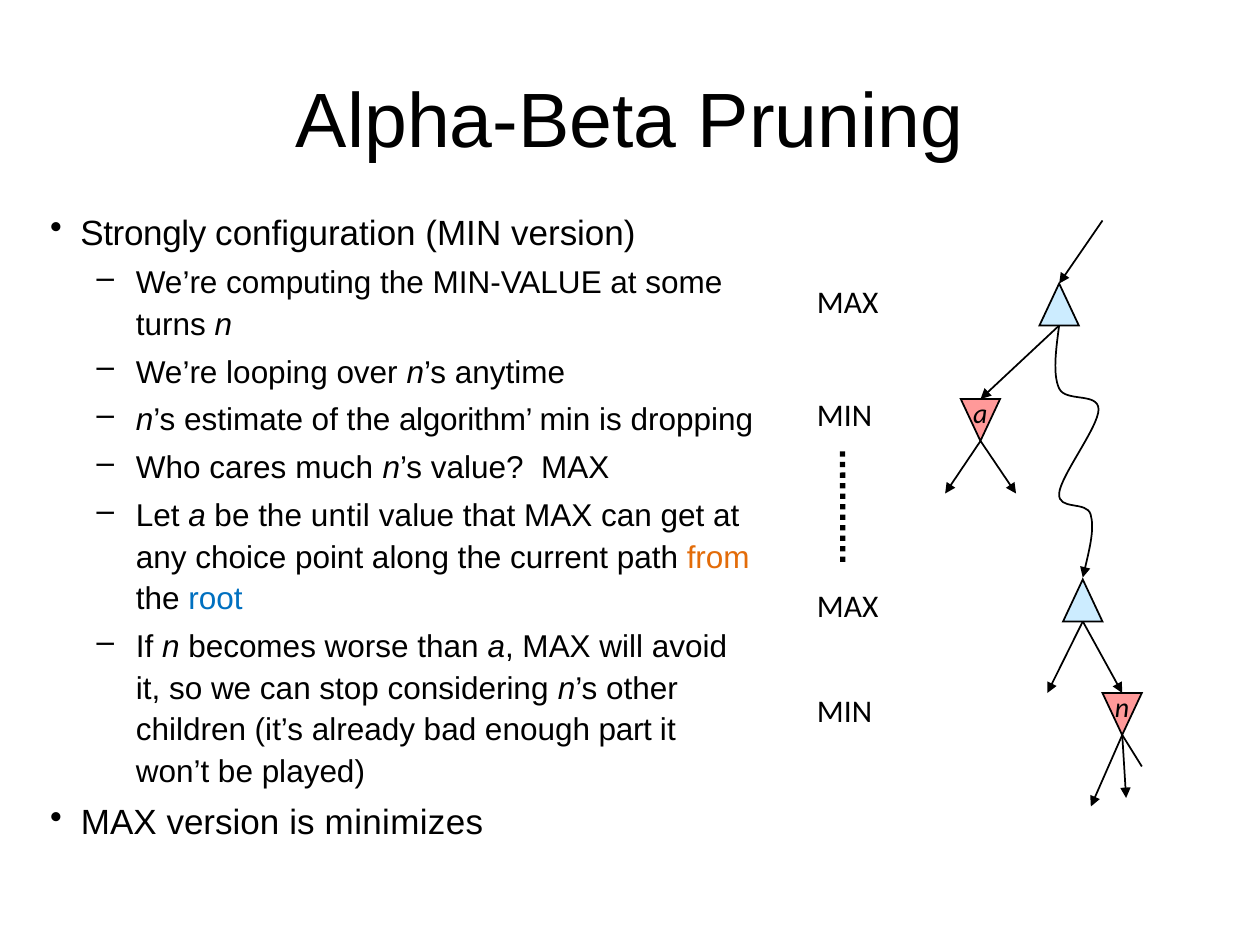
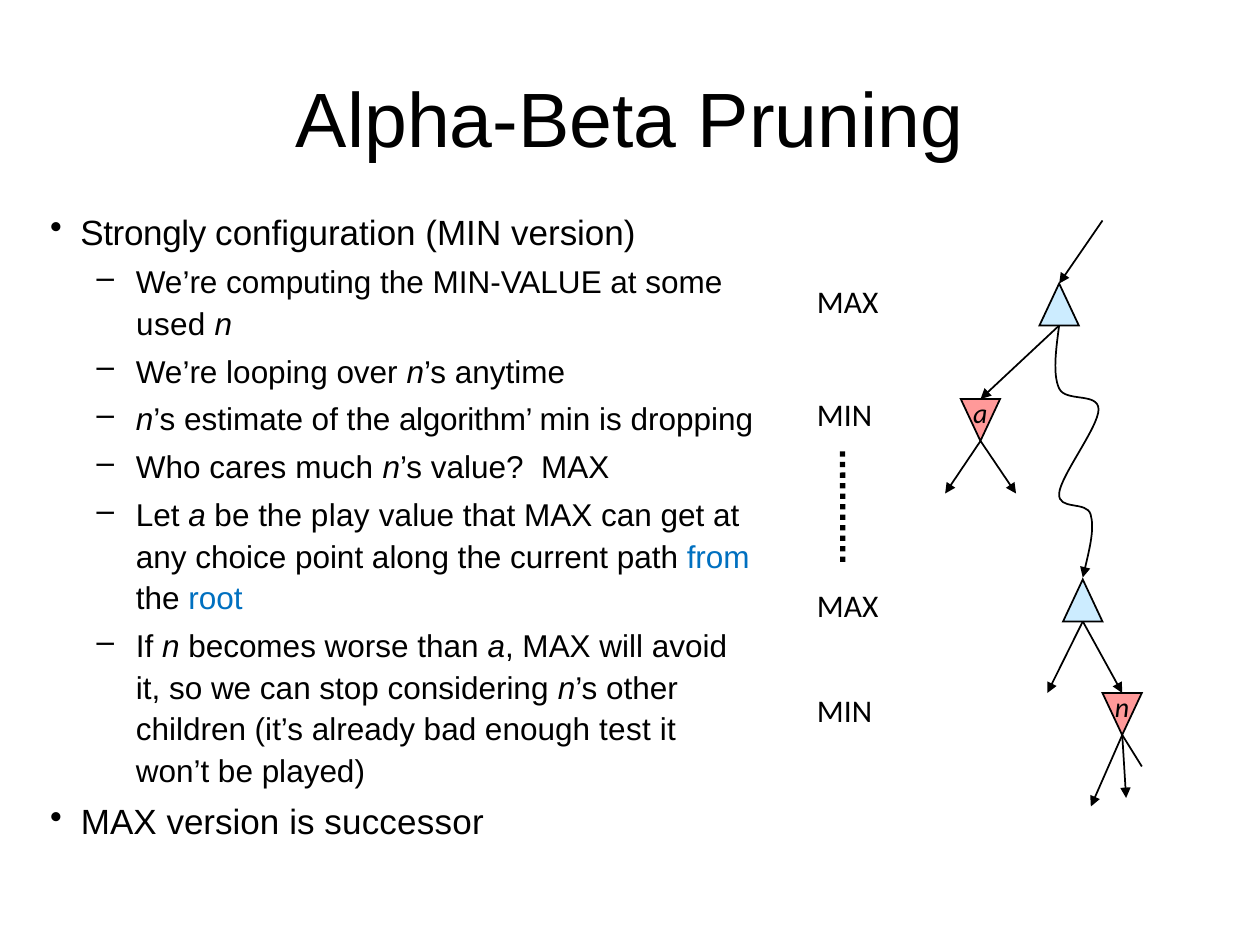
turns: turns -> used
until: until -> play
from colour: orange -> blue
part: part -> test
minimizes: minimizes -> successor
